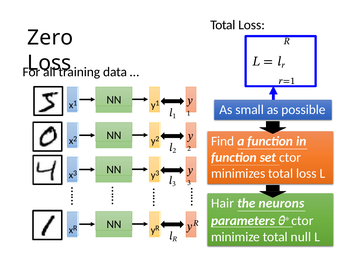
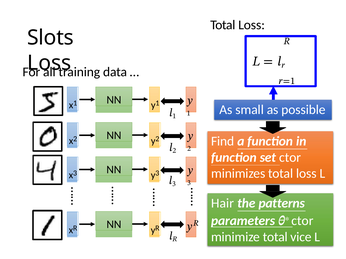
Zero: Zero -> Slots
neurons: neurons -> patterns
null: null -> vice
